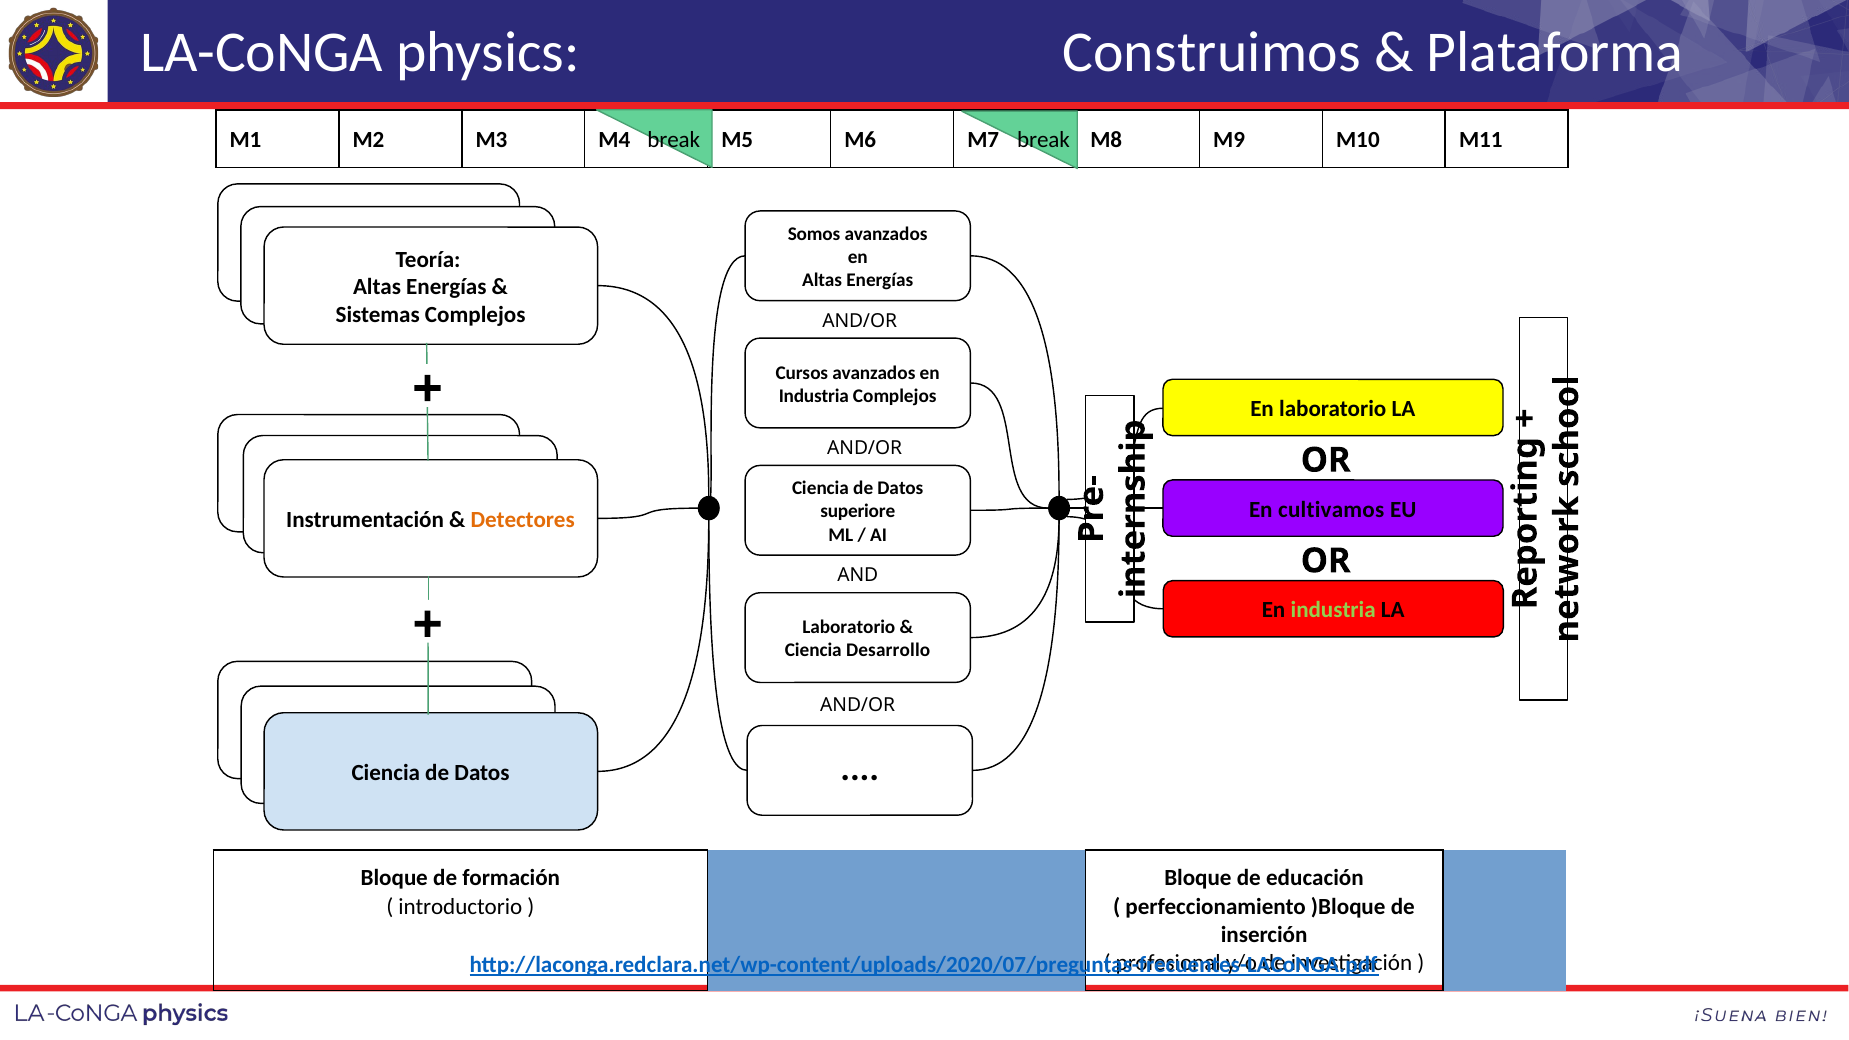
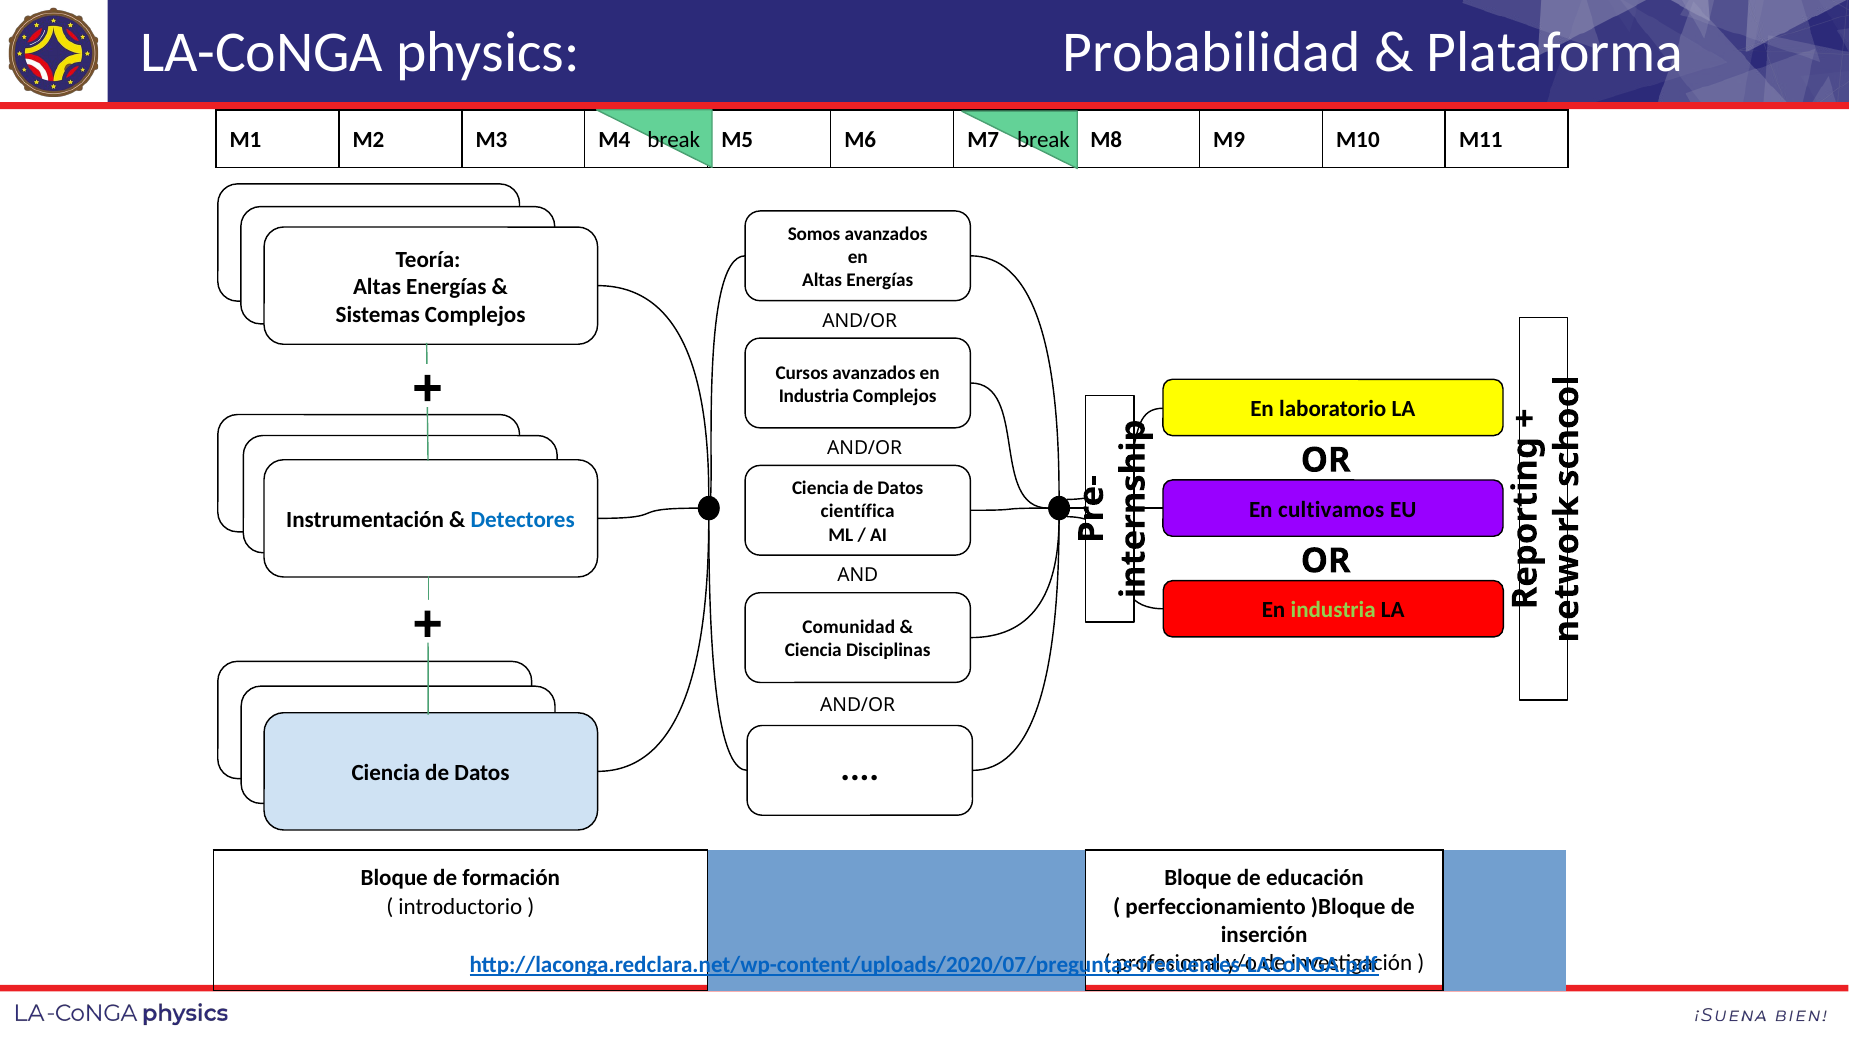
Construimos: Construimos -> Probabilidad
superiore: superiore -> científica
Detectores colour: orange -> blue
Laboratorio at (849, 627): Laboratorio -> Comunidad
Desarrollo: Desarrollo -> Disciplinas
